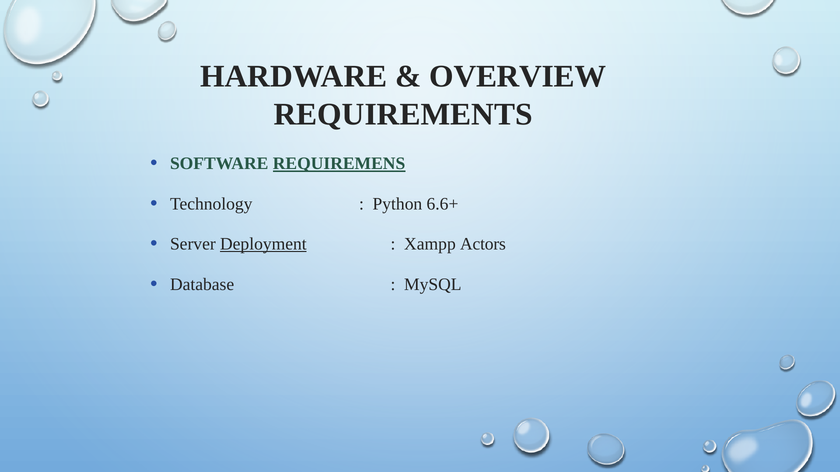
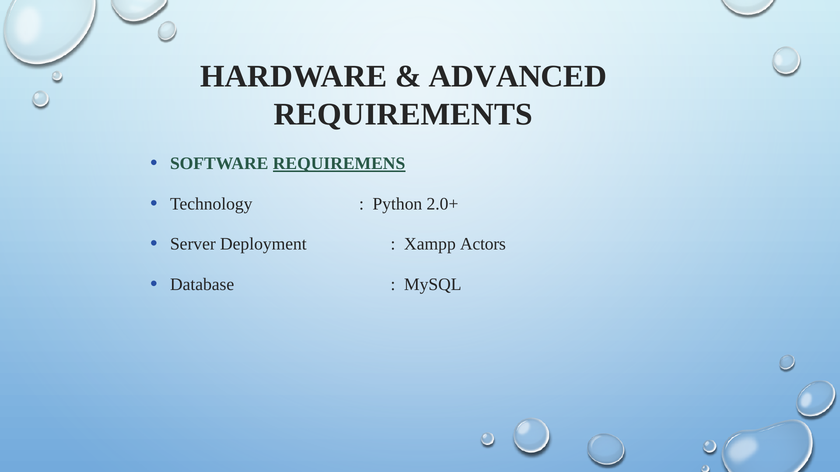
OVERVIEW: OVERVIEW -> ADVANCED
6.6+: 6.6+ -> 2.0+
Deployment underline: present -> none
